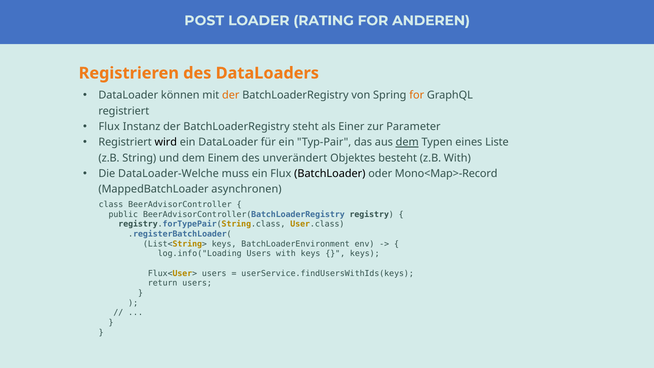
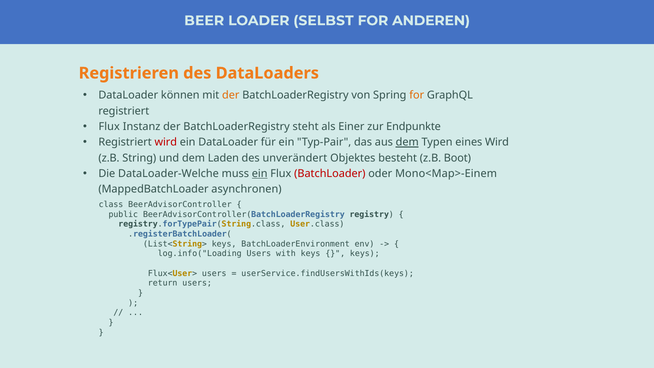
POST: POST -> BEER
RATING: RATING -> SELBST
Parameter: Parameter -> Endpunkte
wird at (166, 142) colour: black -> red
eines Liste: Liste -> Wird
Einem: Einem -> Laden
z.B With: With -> Boot
ein at (260, 174) underline: none -> present
BatchLoader colour: black -> red
Mono<Map>-Record: Mono<Map>-Record -> Mono<Map>-Einem
